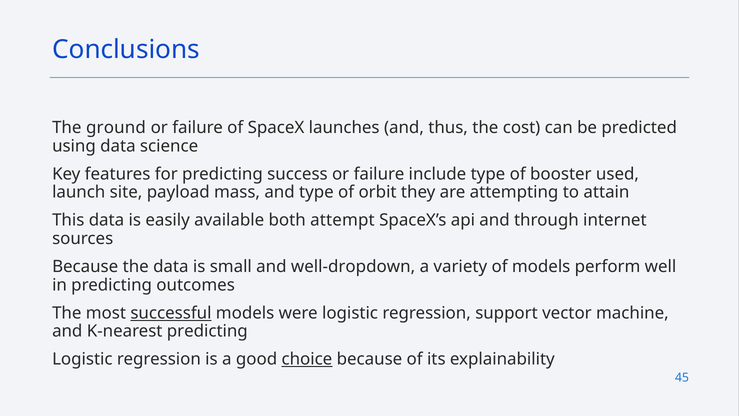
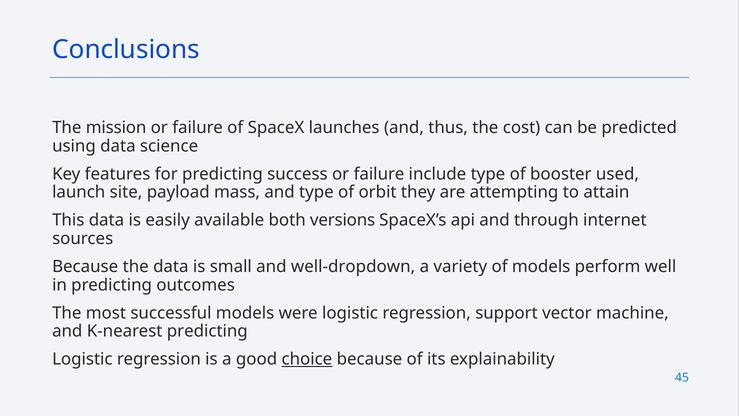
ground: ground -> mission
attempt: attempt -> versions
successful underline: present -> none
